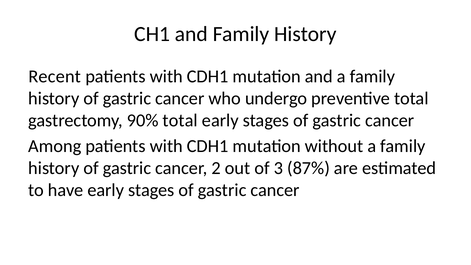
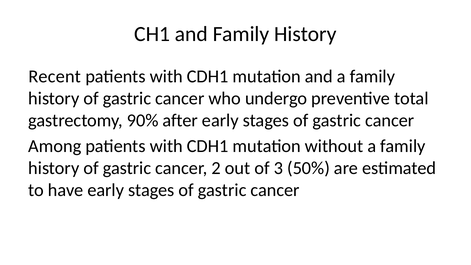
90% total: total -> after
87%: 87% -> 50%
